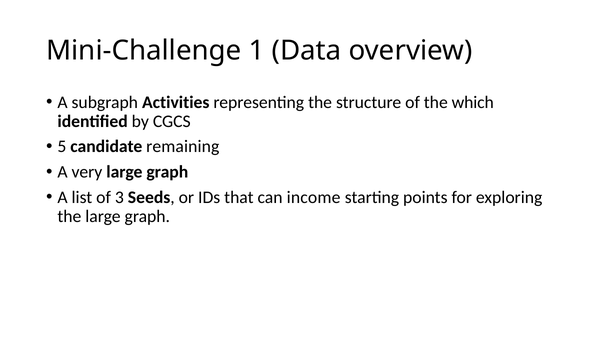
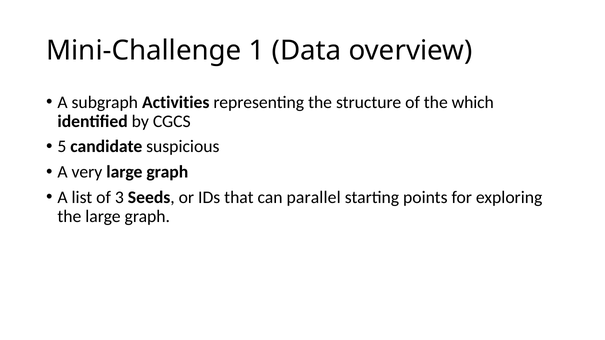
remaining: remaining -> suspicious
income: income -> parallel
